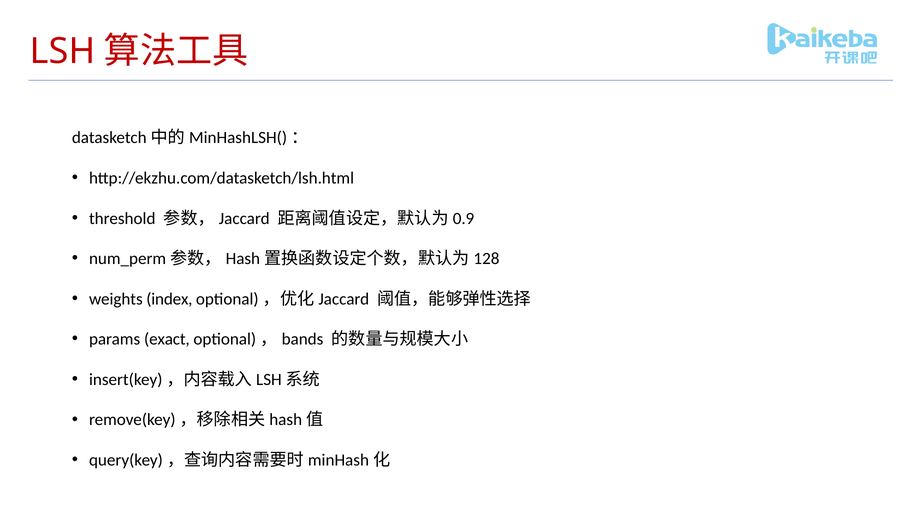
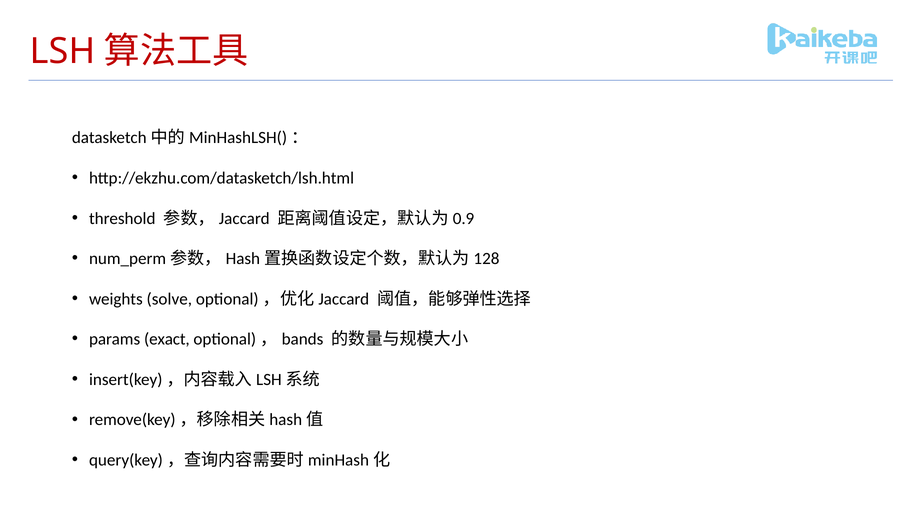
index: index -> solve
